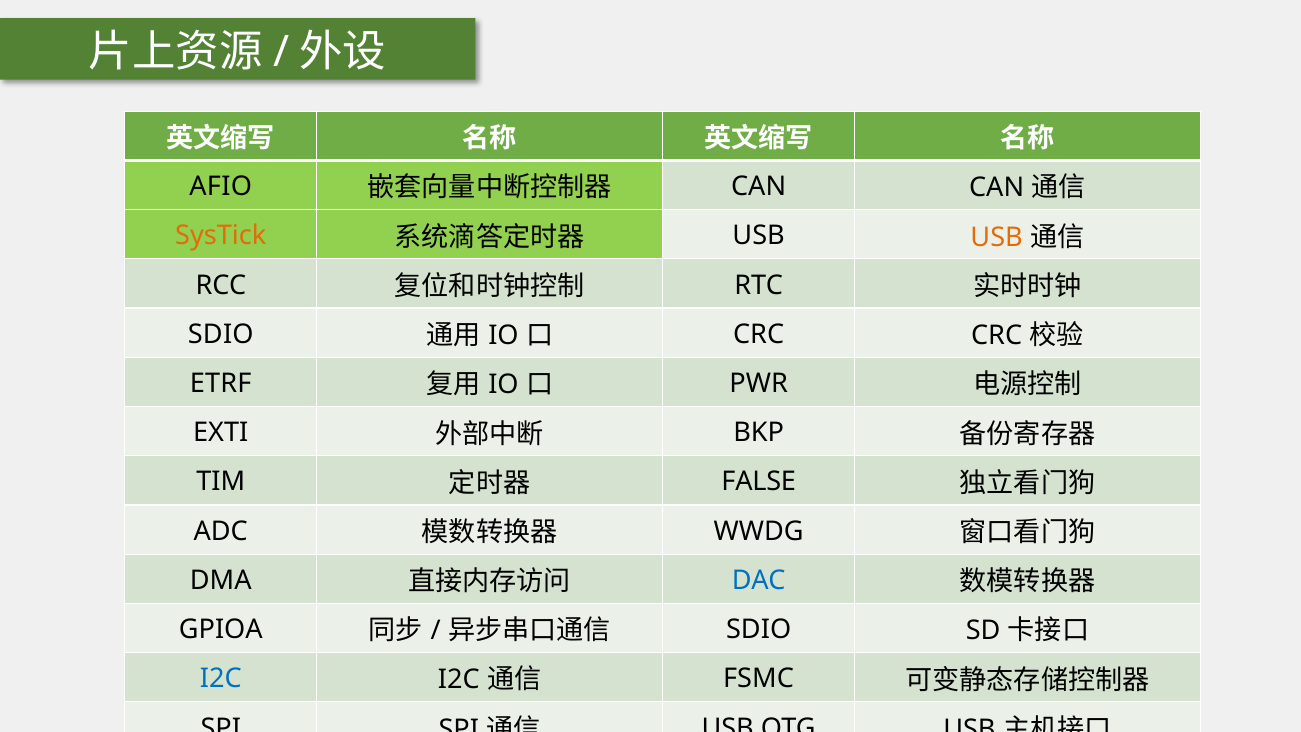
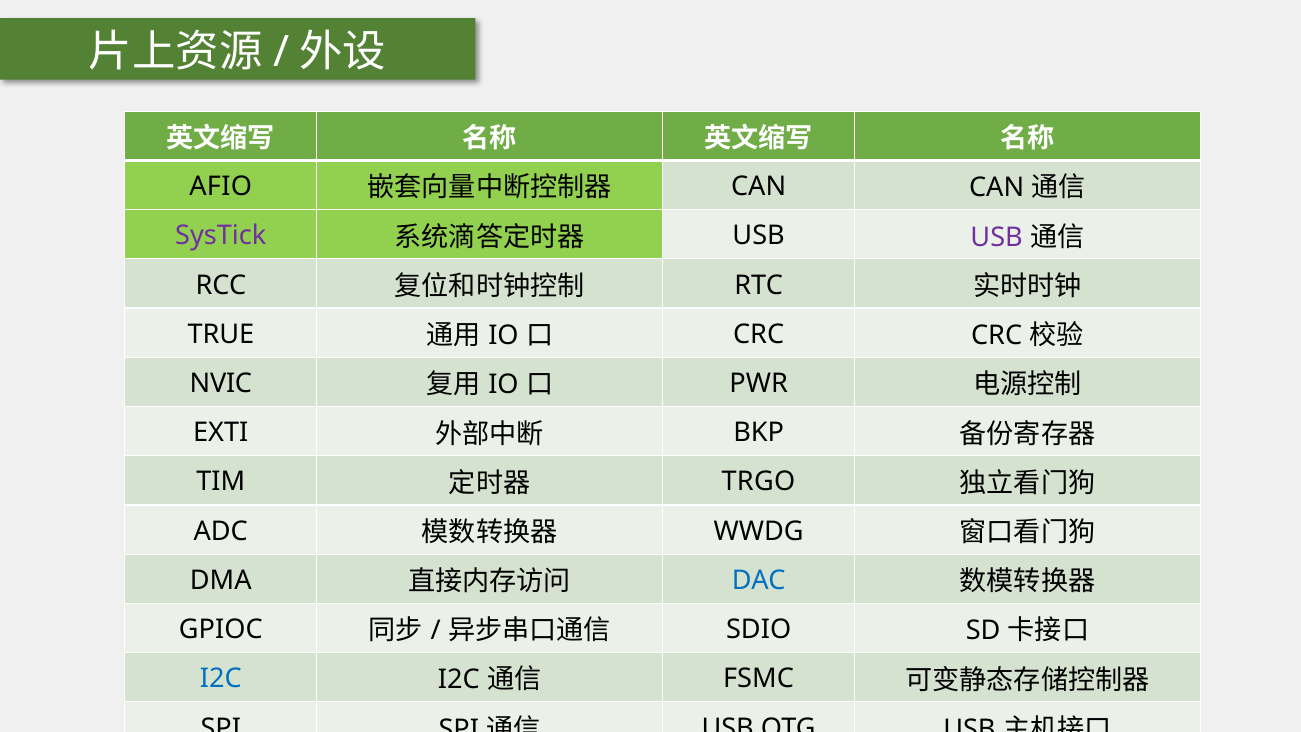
SysTick colour: orange -> purple
USB at (997, 237) colour: orange -> purple
SDIO at (221, 334): SDIO -> TRUE
ETRF: ETRF -> NVIC
FALSE: FALSE -> TRGO
GPIOA: GPIOA -> GPIOC
